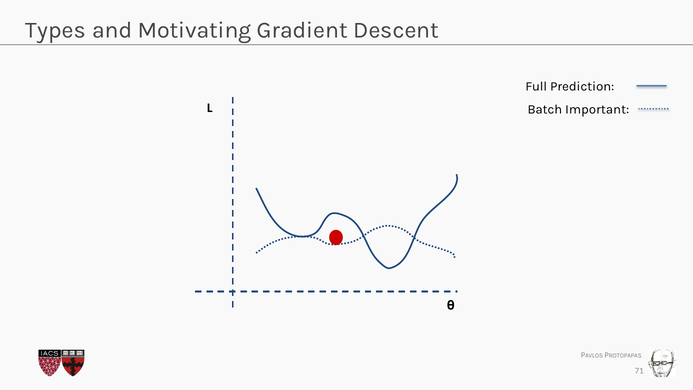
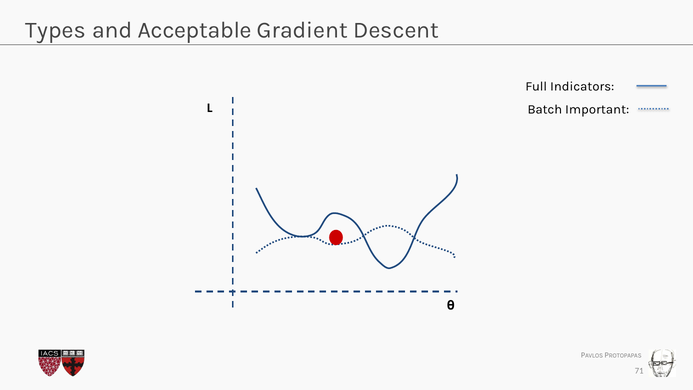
Motivating: Motivating -> Acceptable
Prediction: Prediction -> Indicators
